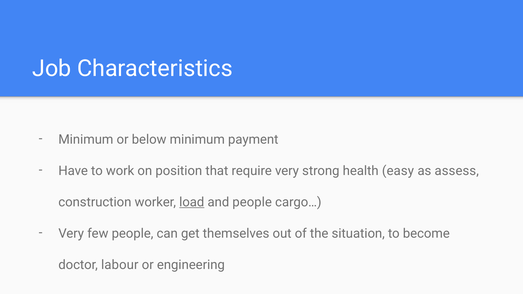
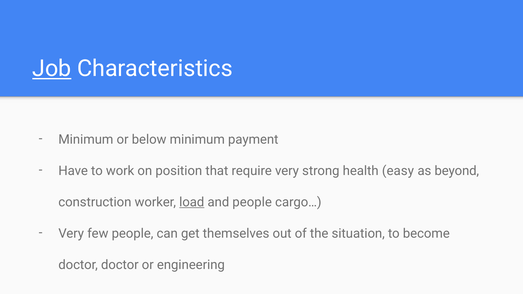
Job underline: none -> present
assess: assess -> beyond
doctor labour: labour -> doctor
